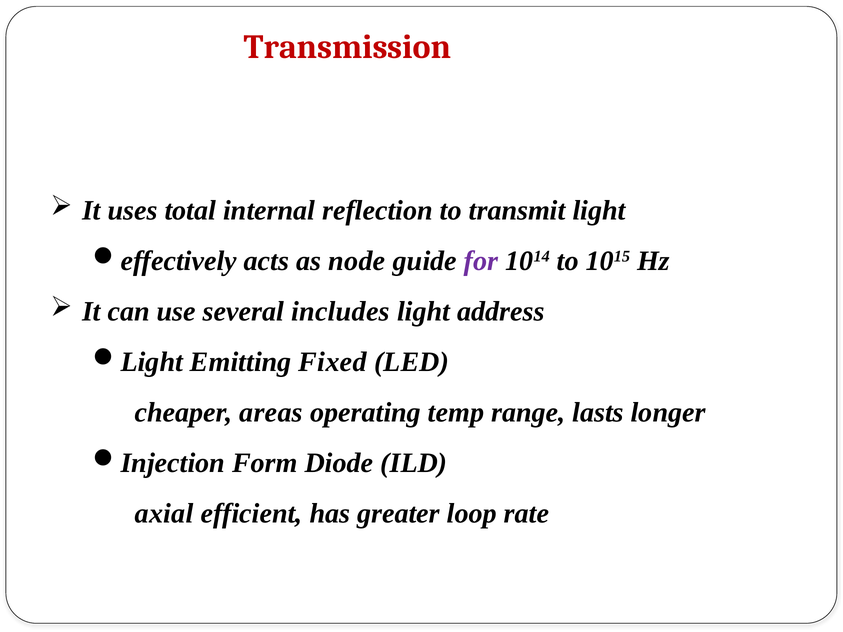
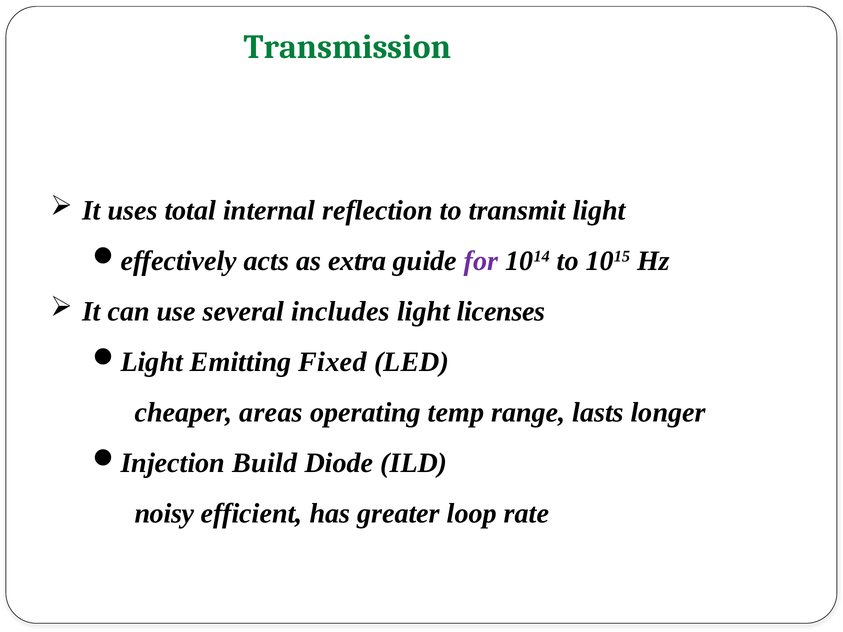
Transmission colour: red -> green
node: node -> extra
address: address -> licenses
Form: Form -> Build
axial: axial -> noisy
